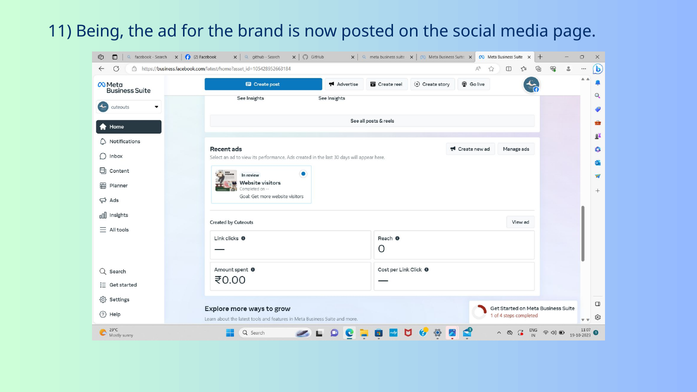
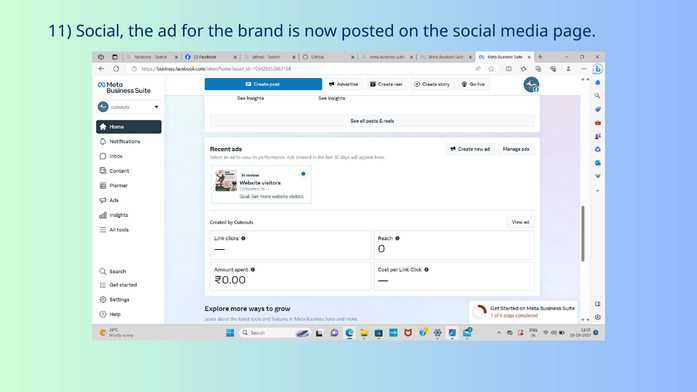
11 Being: Being -> Social
